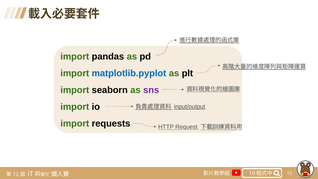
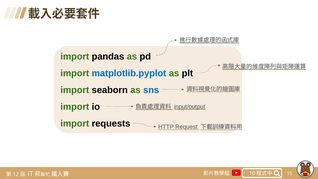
sns colour: purple -> blue
